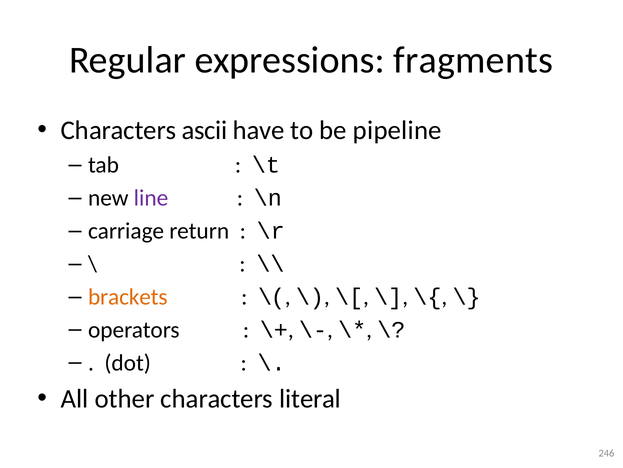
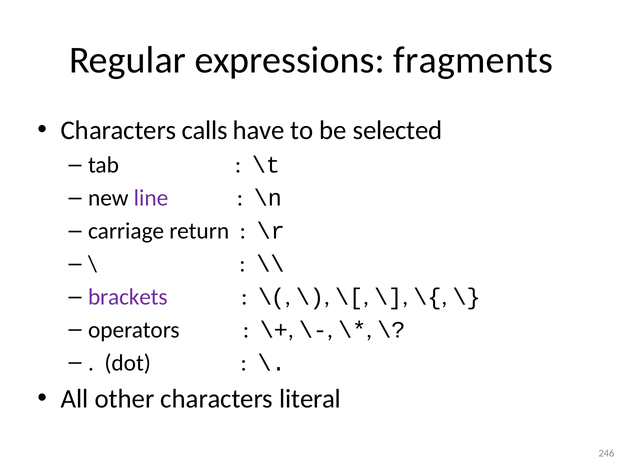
ascii: ascii -> calls
pipeline: pipeline -> selected
brackets colour: orange -> purple
